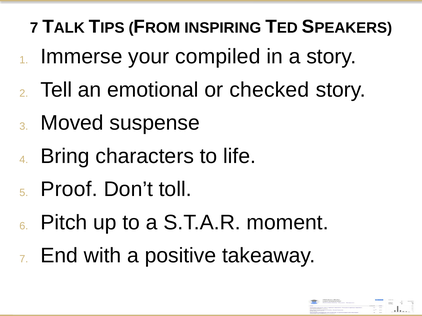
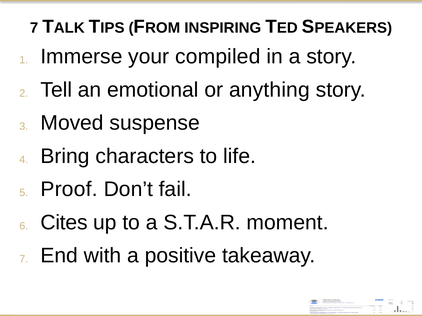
checked: checked -> anything
toll: toll -> fail
Pitch: Pitch -> Cites
